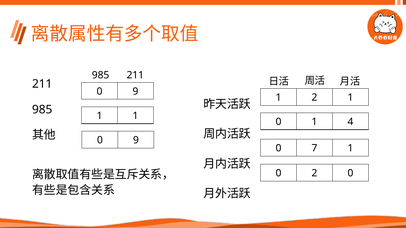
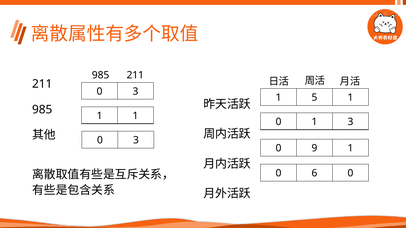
9 at (135, 92): 9 -> 3
1 2: 2 -> 5
1 4: 4 -> 3
9 at (136, 140): 9 -> 3
7: 7 -> 9
0 2: 2 -> 6
